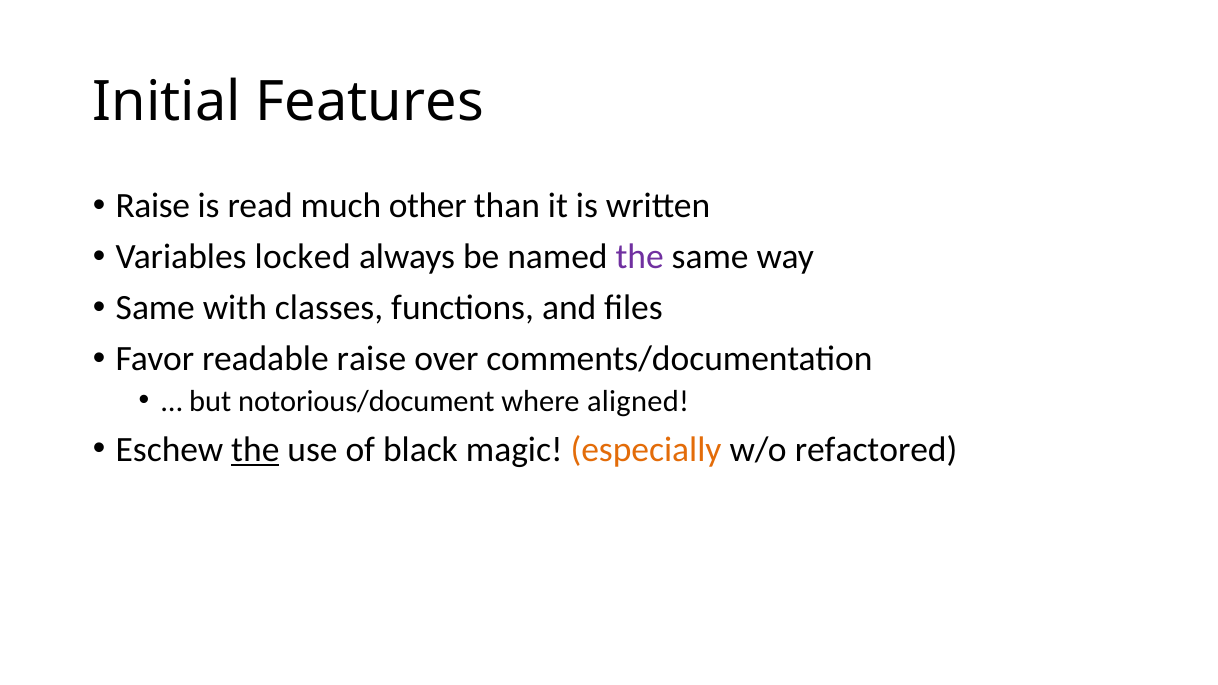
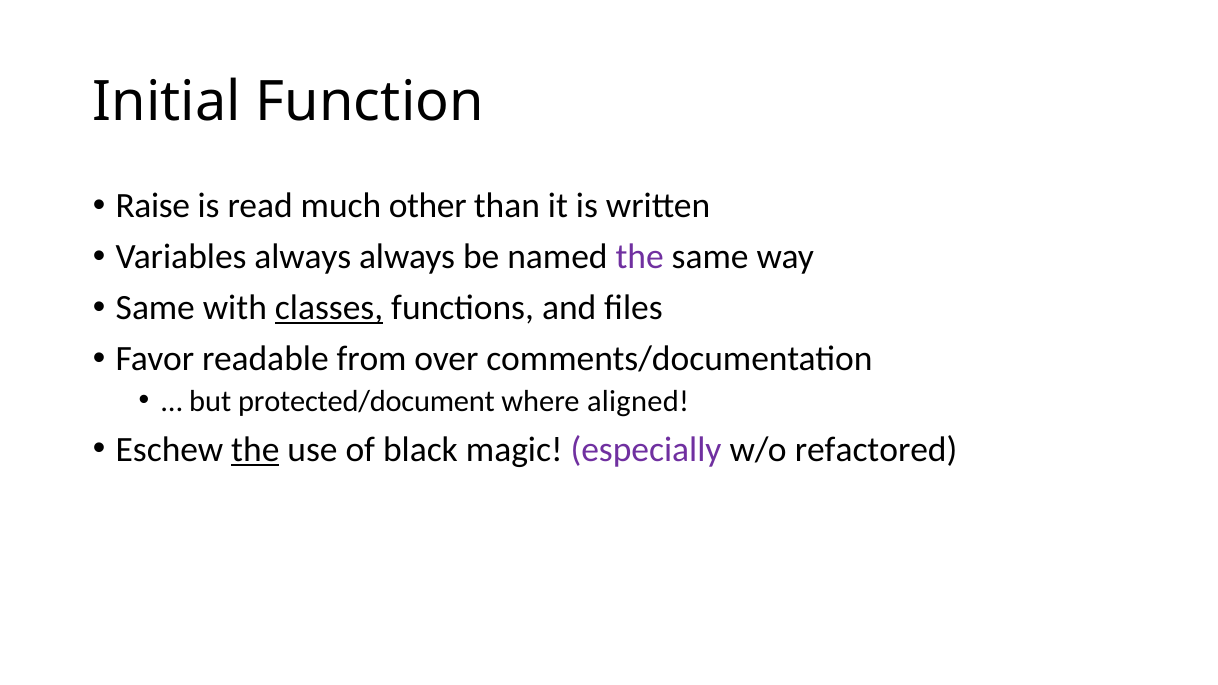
Features: Features -> Function
Variables locked: locked -> always
classes underline: none -> present
readable raise: raise -> from
notorious/document: notorious/document -> protected/document
especially colour: orange -> purple
